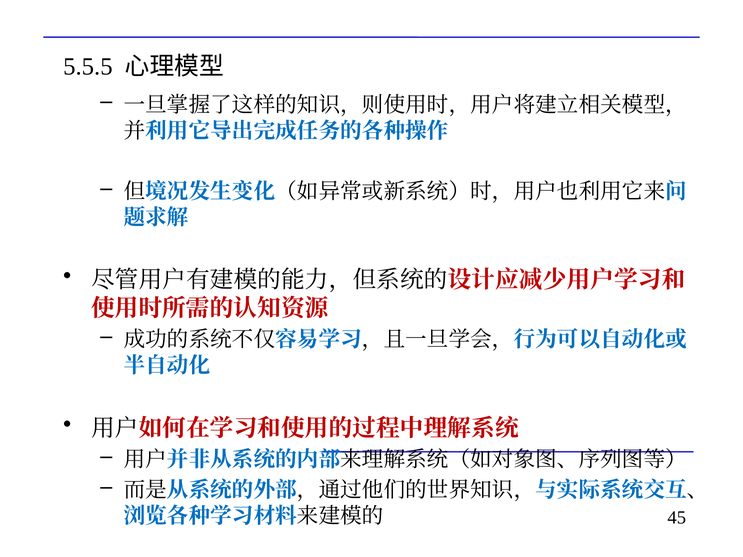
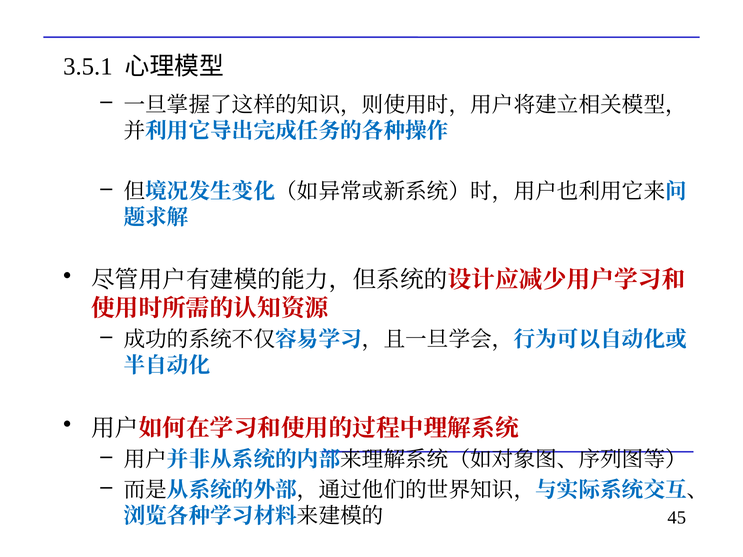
5.5.5: 5.5.5 -> 3.5.1
